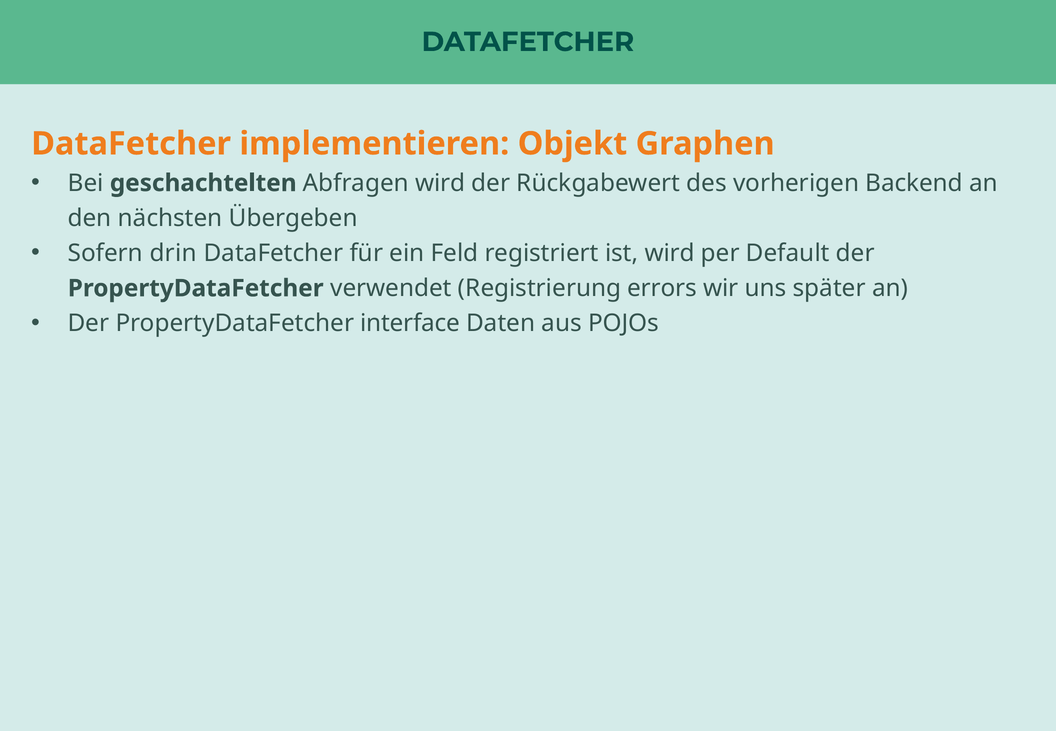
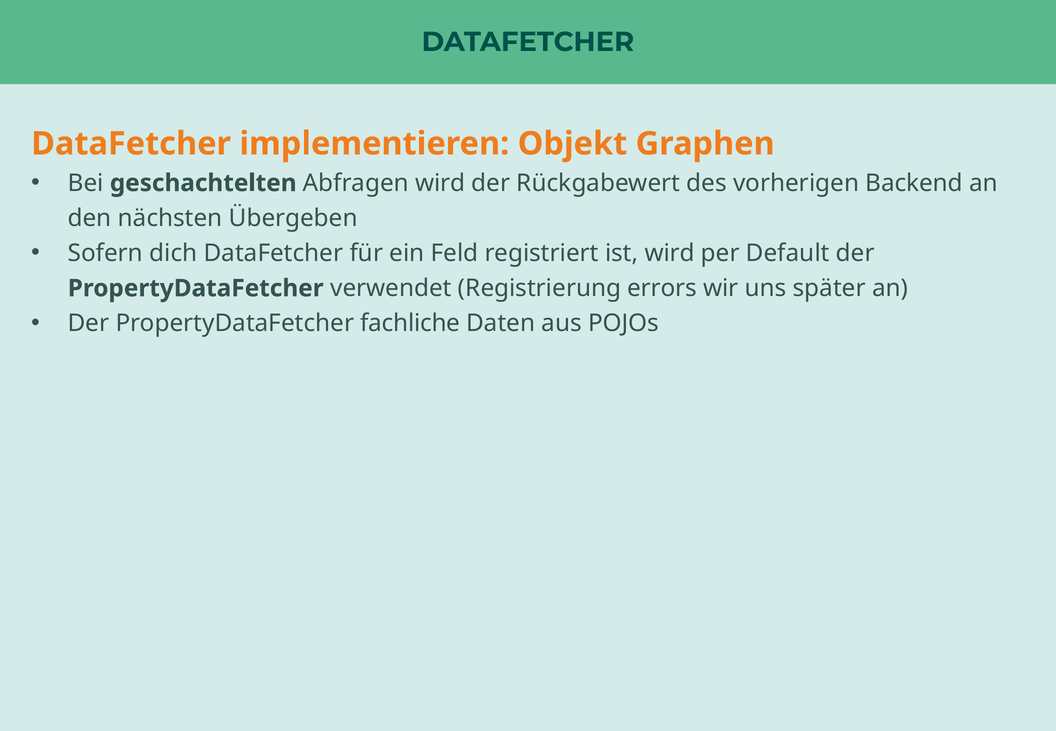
drin: drin -> dich
interface: interface -> fachliche
